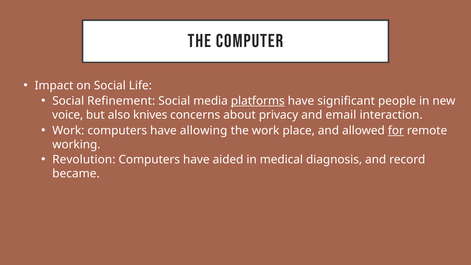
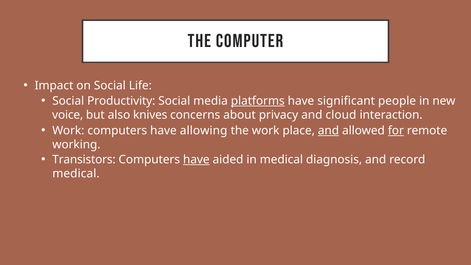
Refinement: Refinement -> Productivity
email: email -> cloud
and at (328, 131) underline: none -> present
Revolution: Revolution -> Transistors
have at (196, 160) underline: none -> present
became at (76, 174): became -> medical
